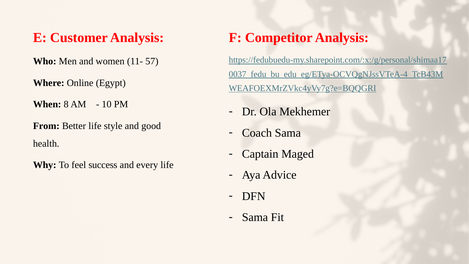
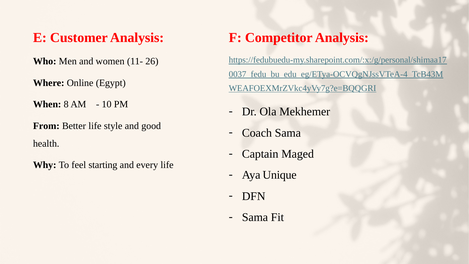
57: 57 -> 26
success: success -> starting
Advice: Advice -> Unique
